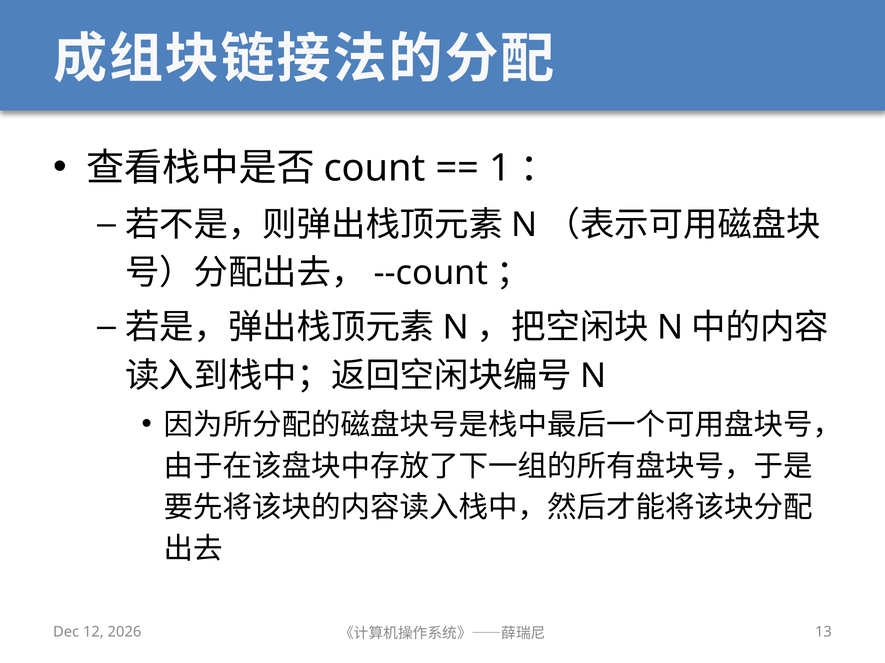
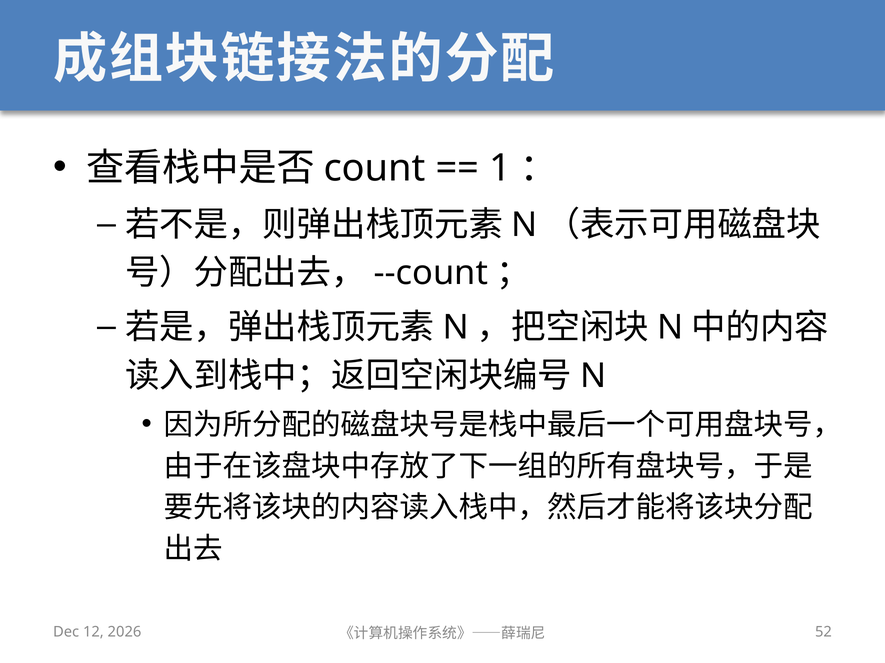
13: 13 -> 52
